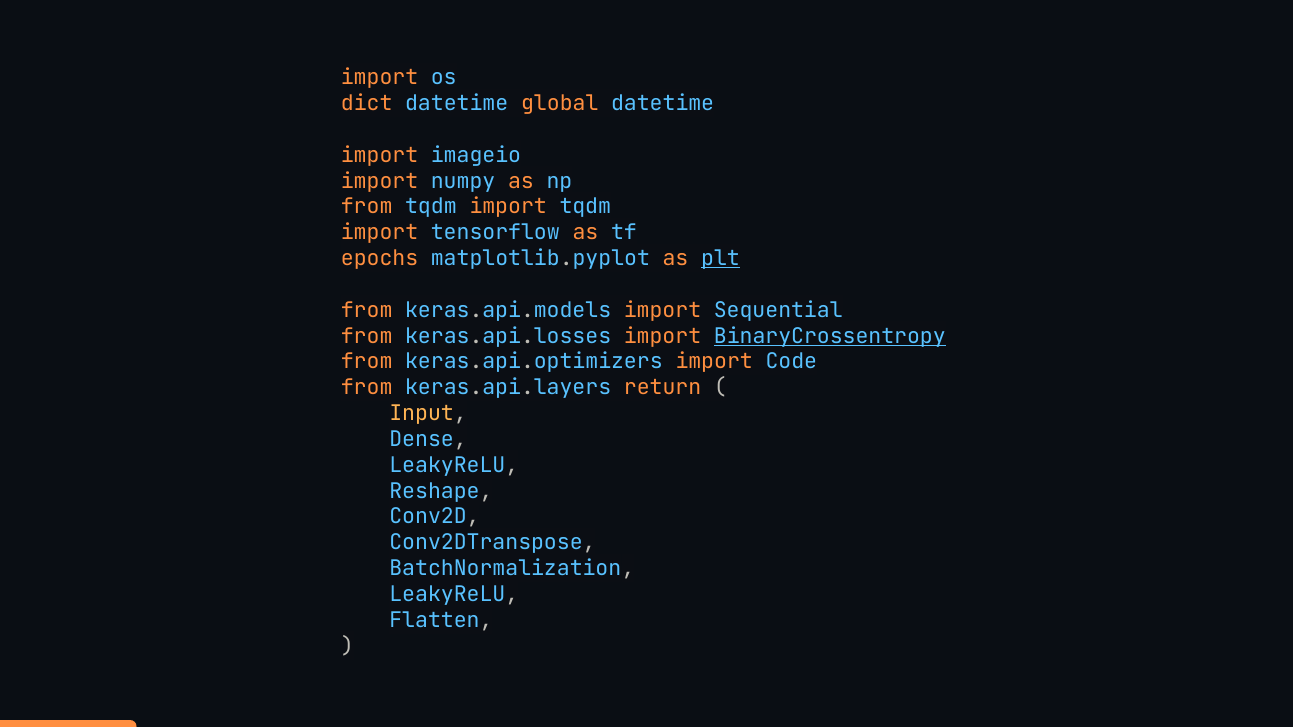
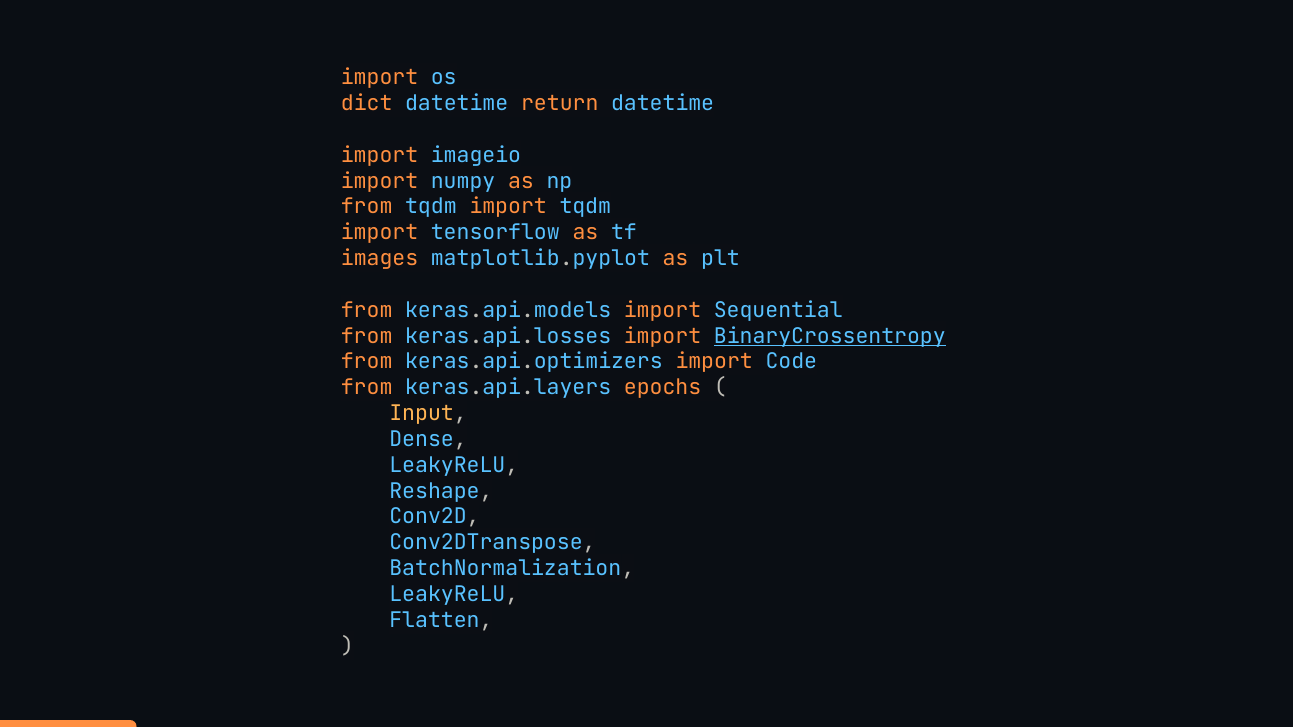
global: global -> return
epochs: epochs -> images
plt underline: present -> none
return: return -> epochs
